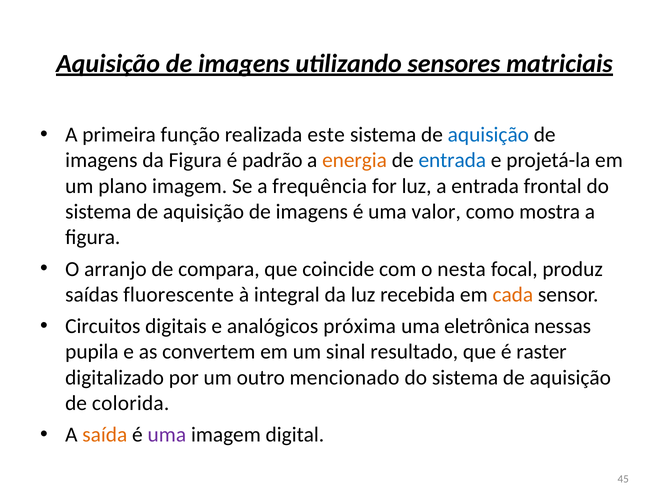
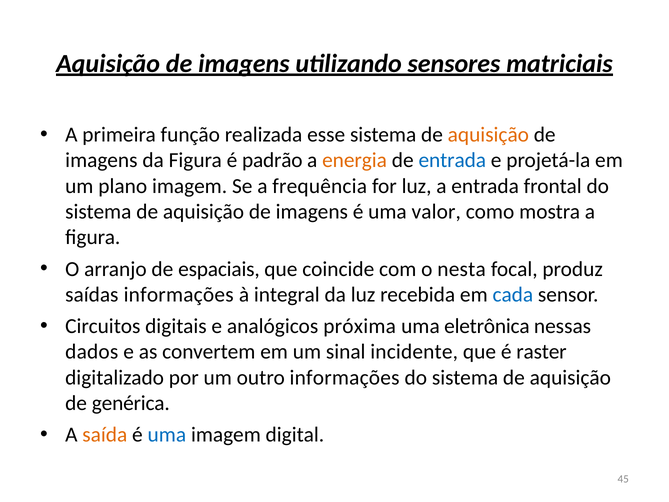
este: este -> esse
aquisição at (488, 135) colour: blue -> orange
compara: compara -> espaciais
saídas fluorescente: fluorescente -> informações
cada colour: orange -> blue
pupila: pupila -> dados
resultado: resultado -> incidente
outro mencionado: mencionado -> informações
colorida: colorida -> genérica
uma at (167, 434) colour: purple -> blue
